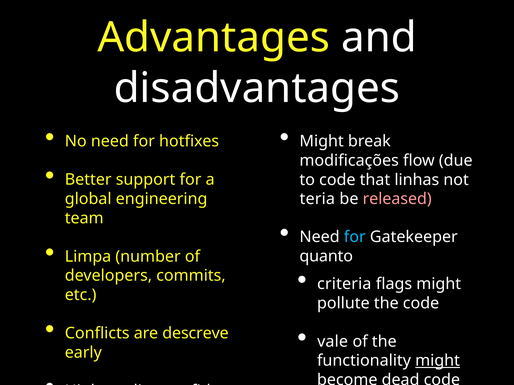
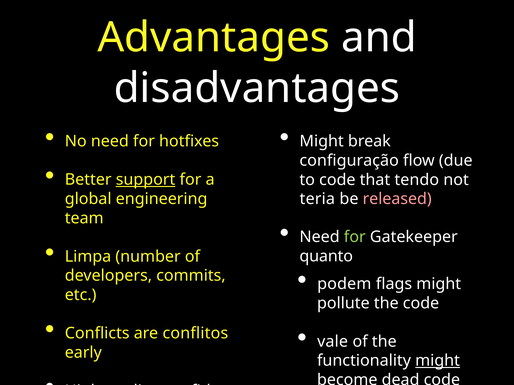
modificações: modificações -> configuração
support underline: none -> present
linhas: linhas -> tendo
for at (355, 237) colour: light blue -> light green
criteria: criteria -> podem
descreve: descreve -> conflitos
